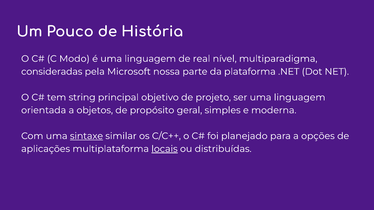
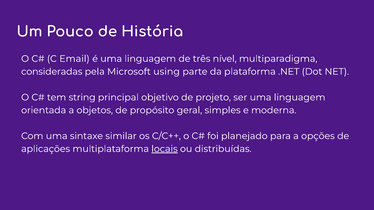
Modo: Modo -> Email
real: real -> três
nossa: nossa -> using
sintaxe underline: present -> none
